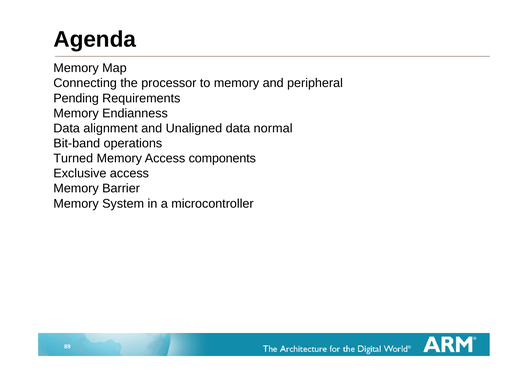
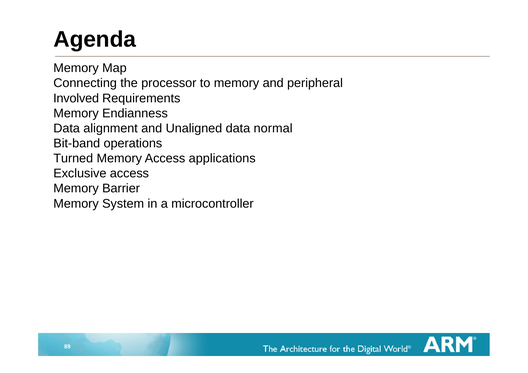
Pending: Pending -> Involved
components: components -> applications
